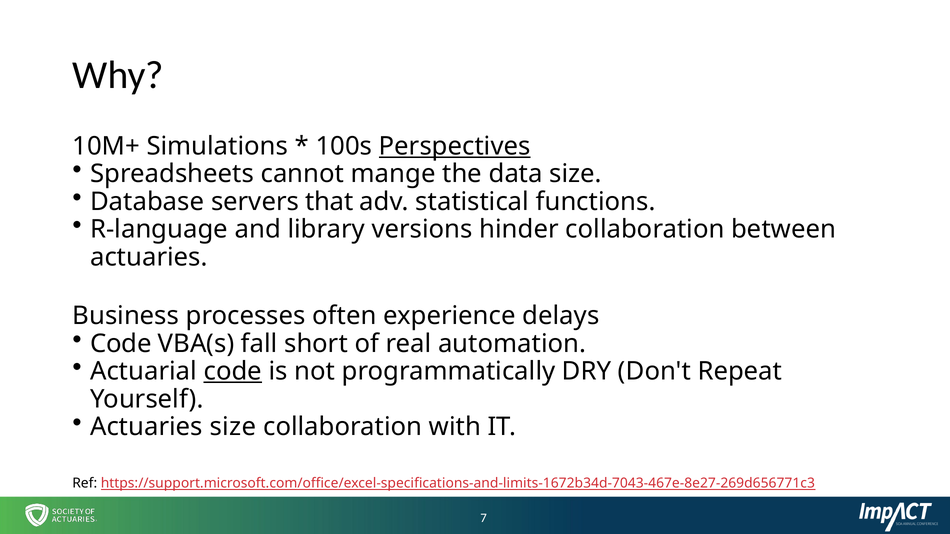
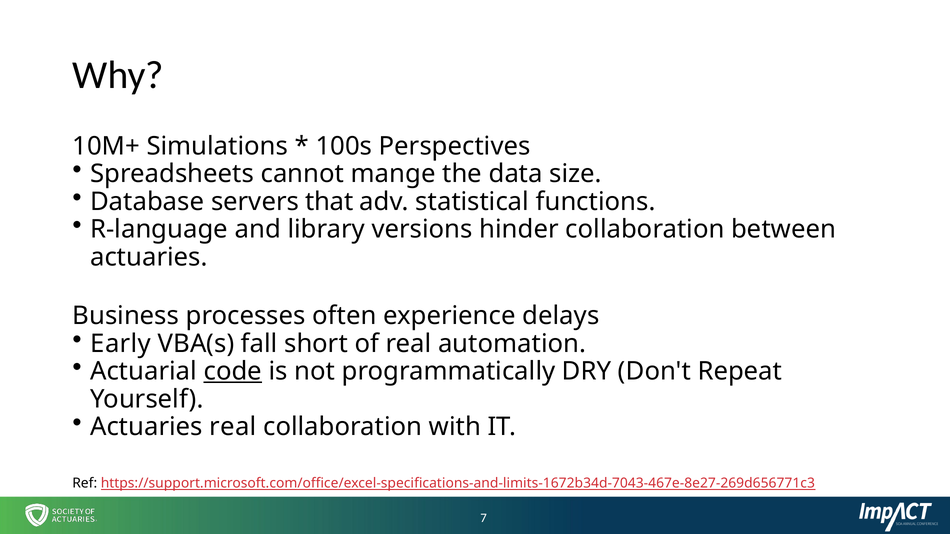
Perspectives underline: present -> none
Code at (121, 344): Code -> Early
Actuaries size: size -> real
